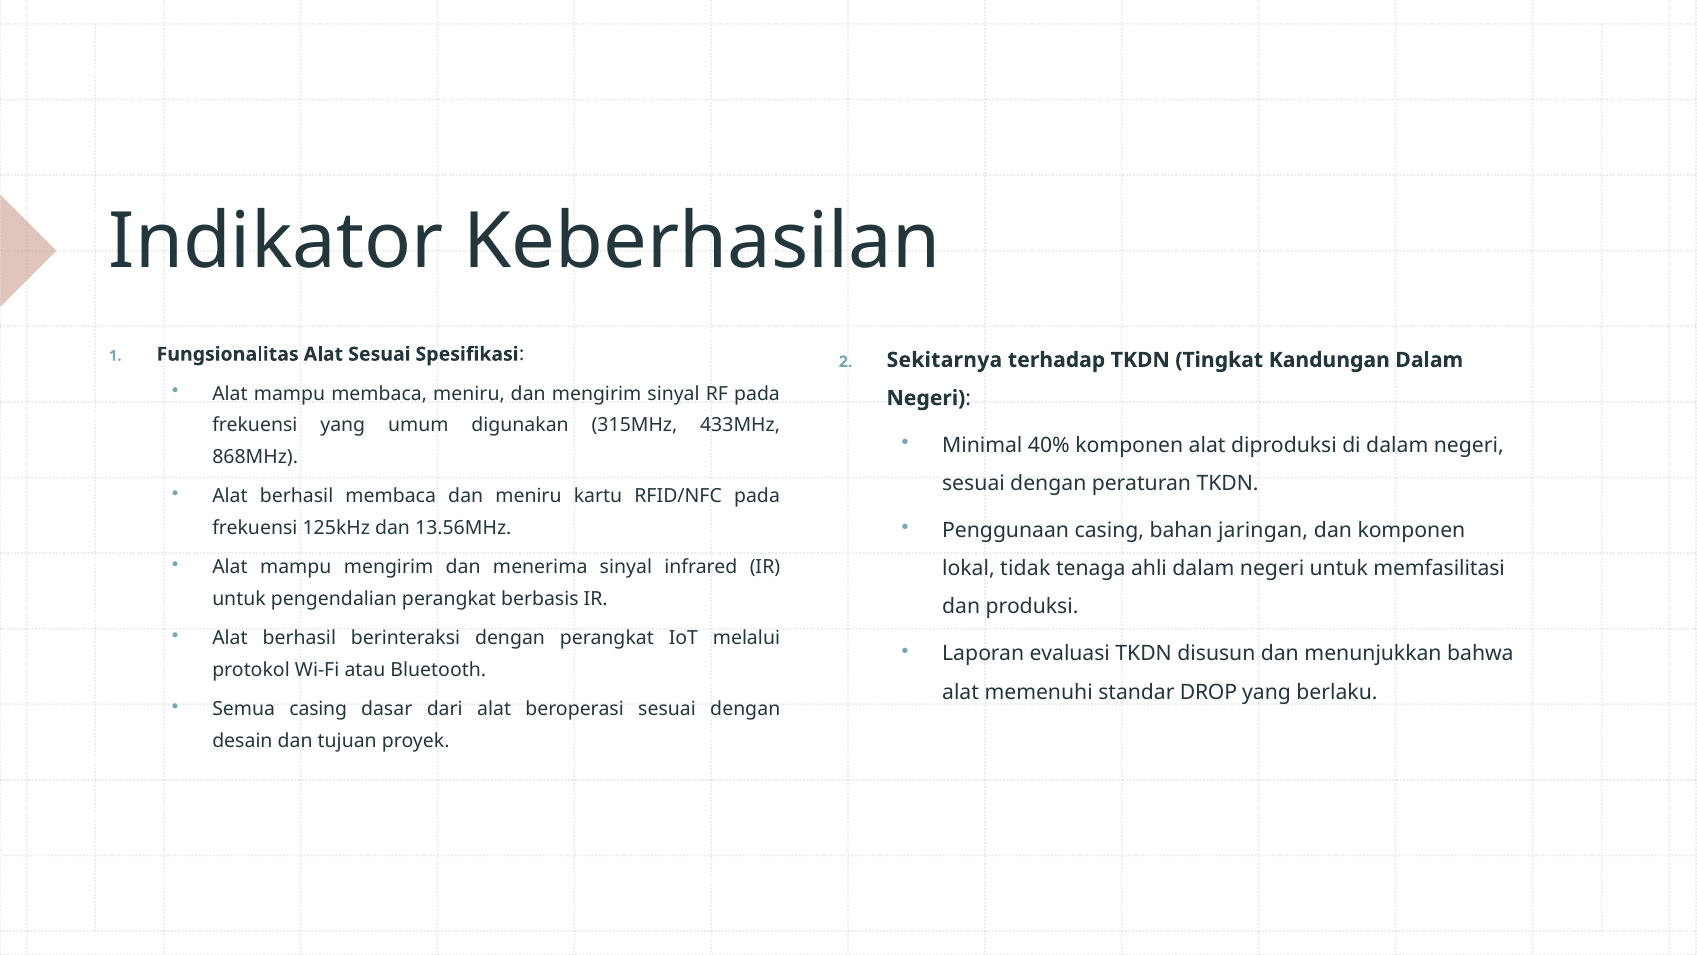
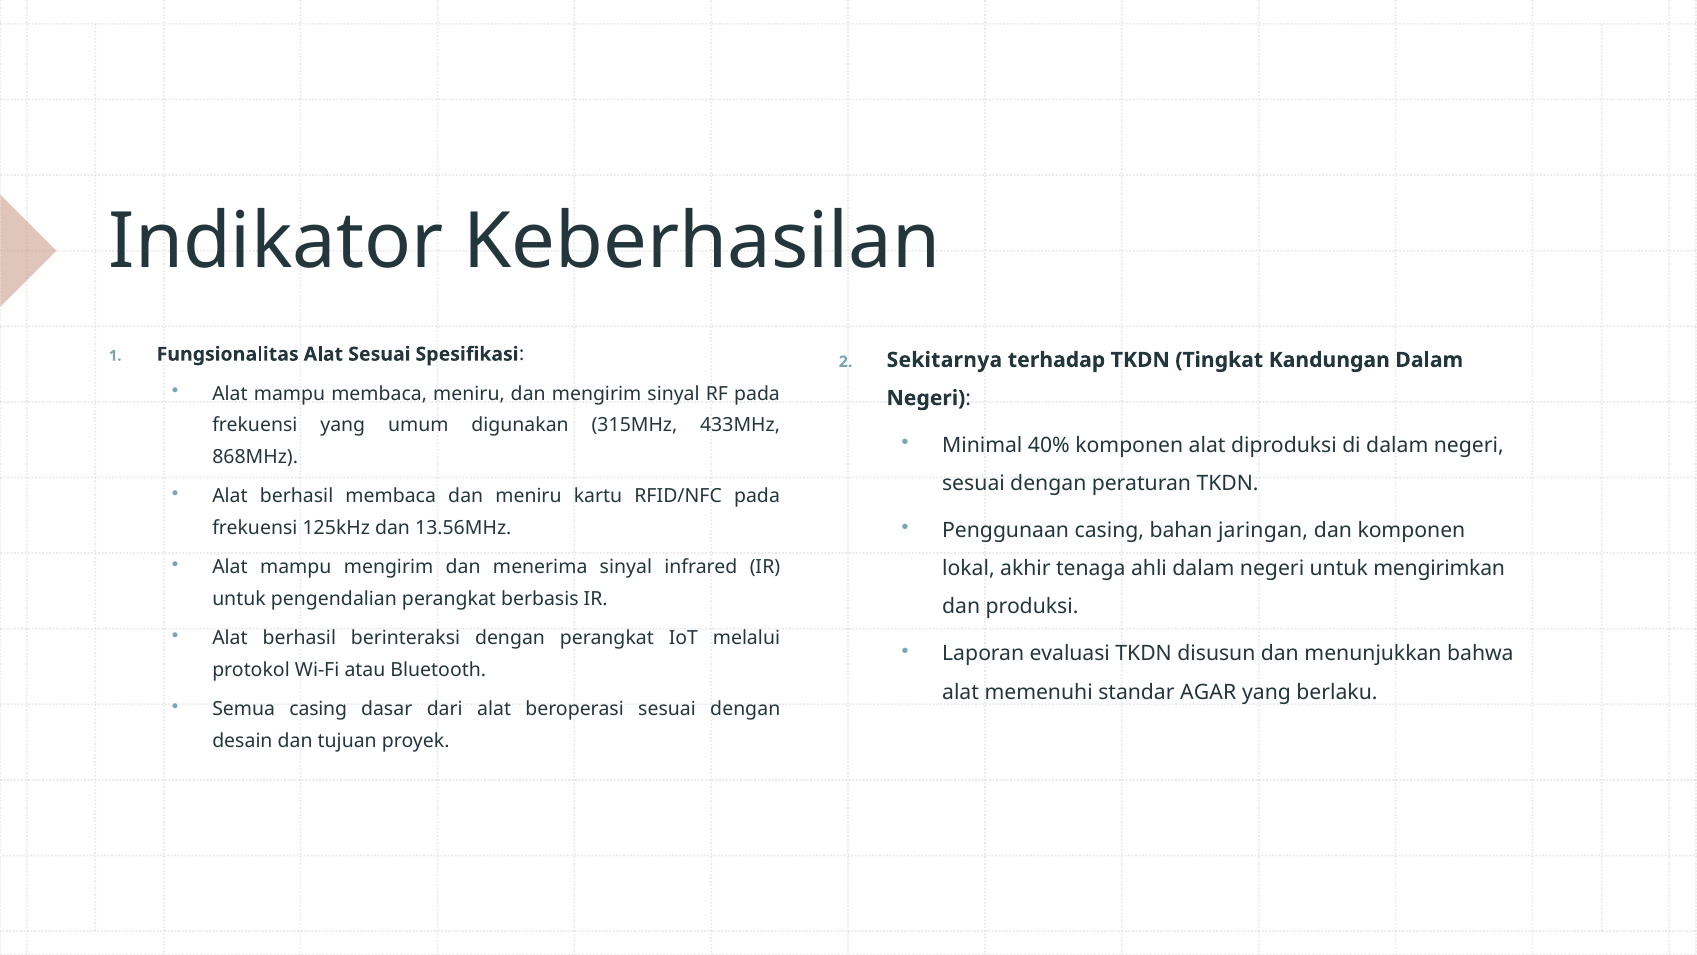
tidak: tidak -> akhir
memfasilitasi: memfasilitasi -> mengirimkan
DROP: DROP -> AGAR
